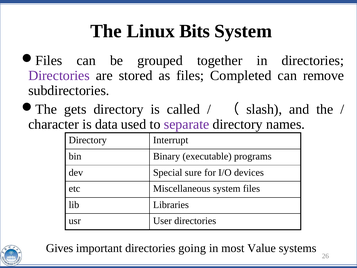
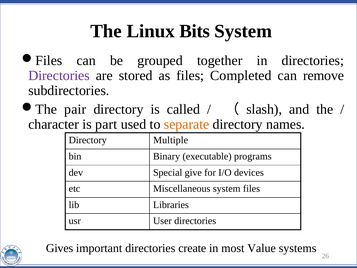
gets: gets -> pair
data: data -> part
separate colour: purple -> orange
Interrupt: Interrupt -> Multiple
sure: sure -> give
going: going -> create
